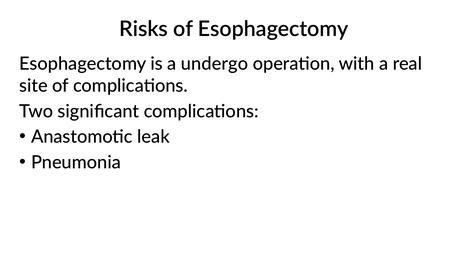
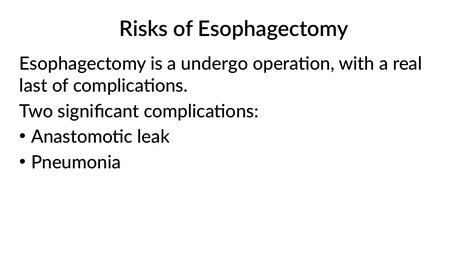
site: site -> last
